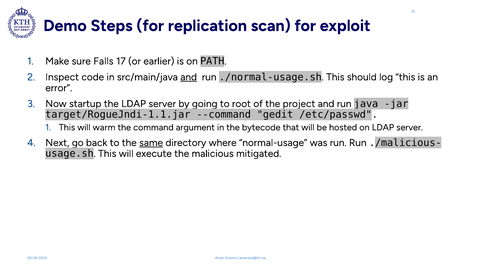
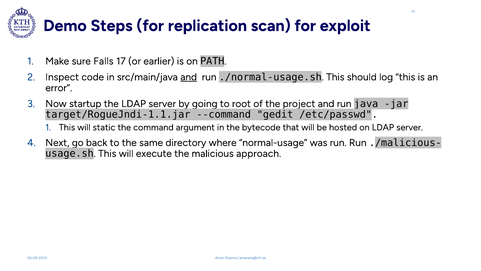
warm: warm -> static
same underline: present -> none
mitigated: mitigated -> approach
